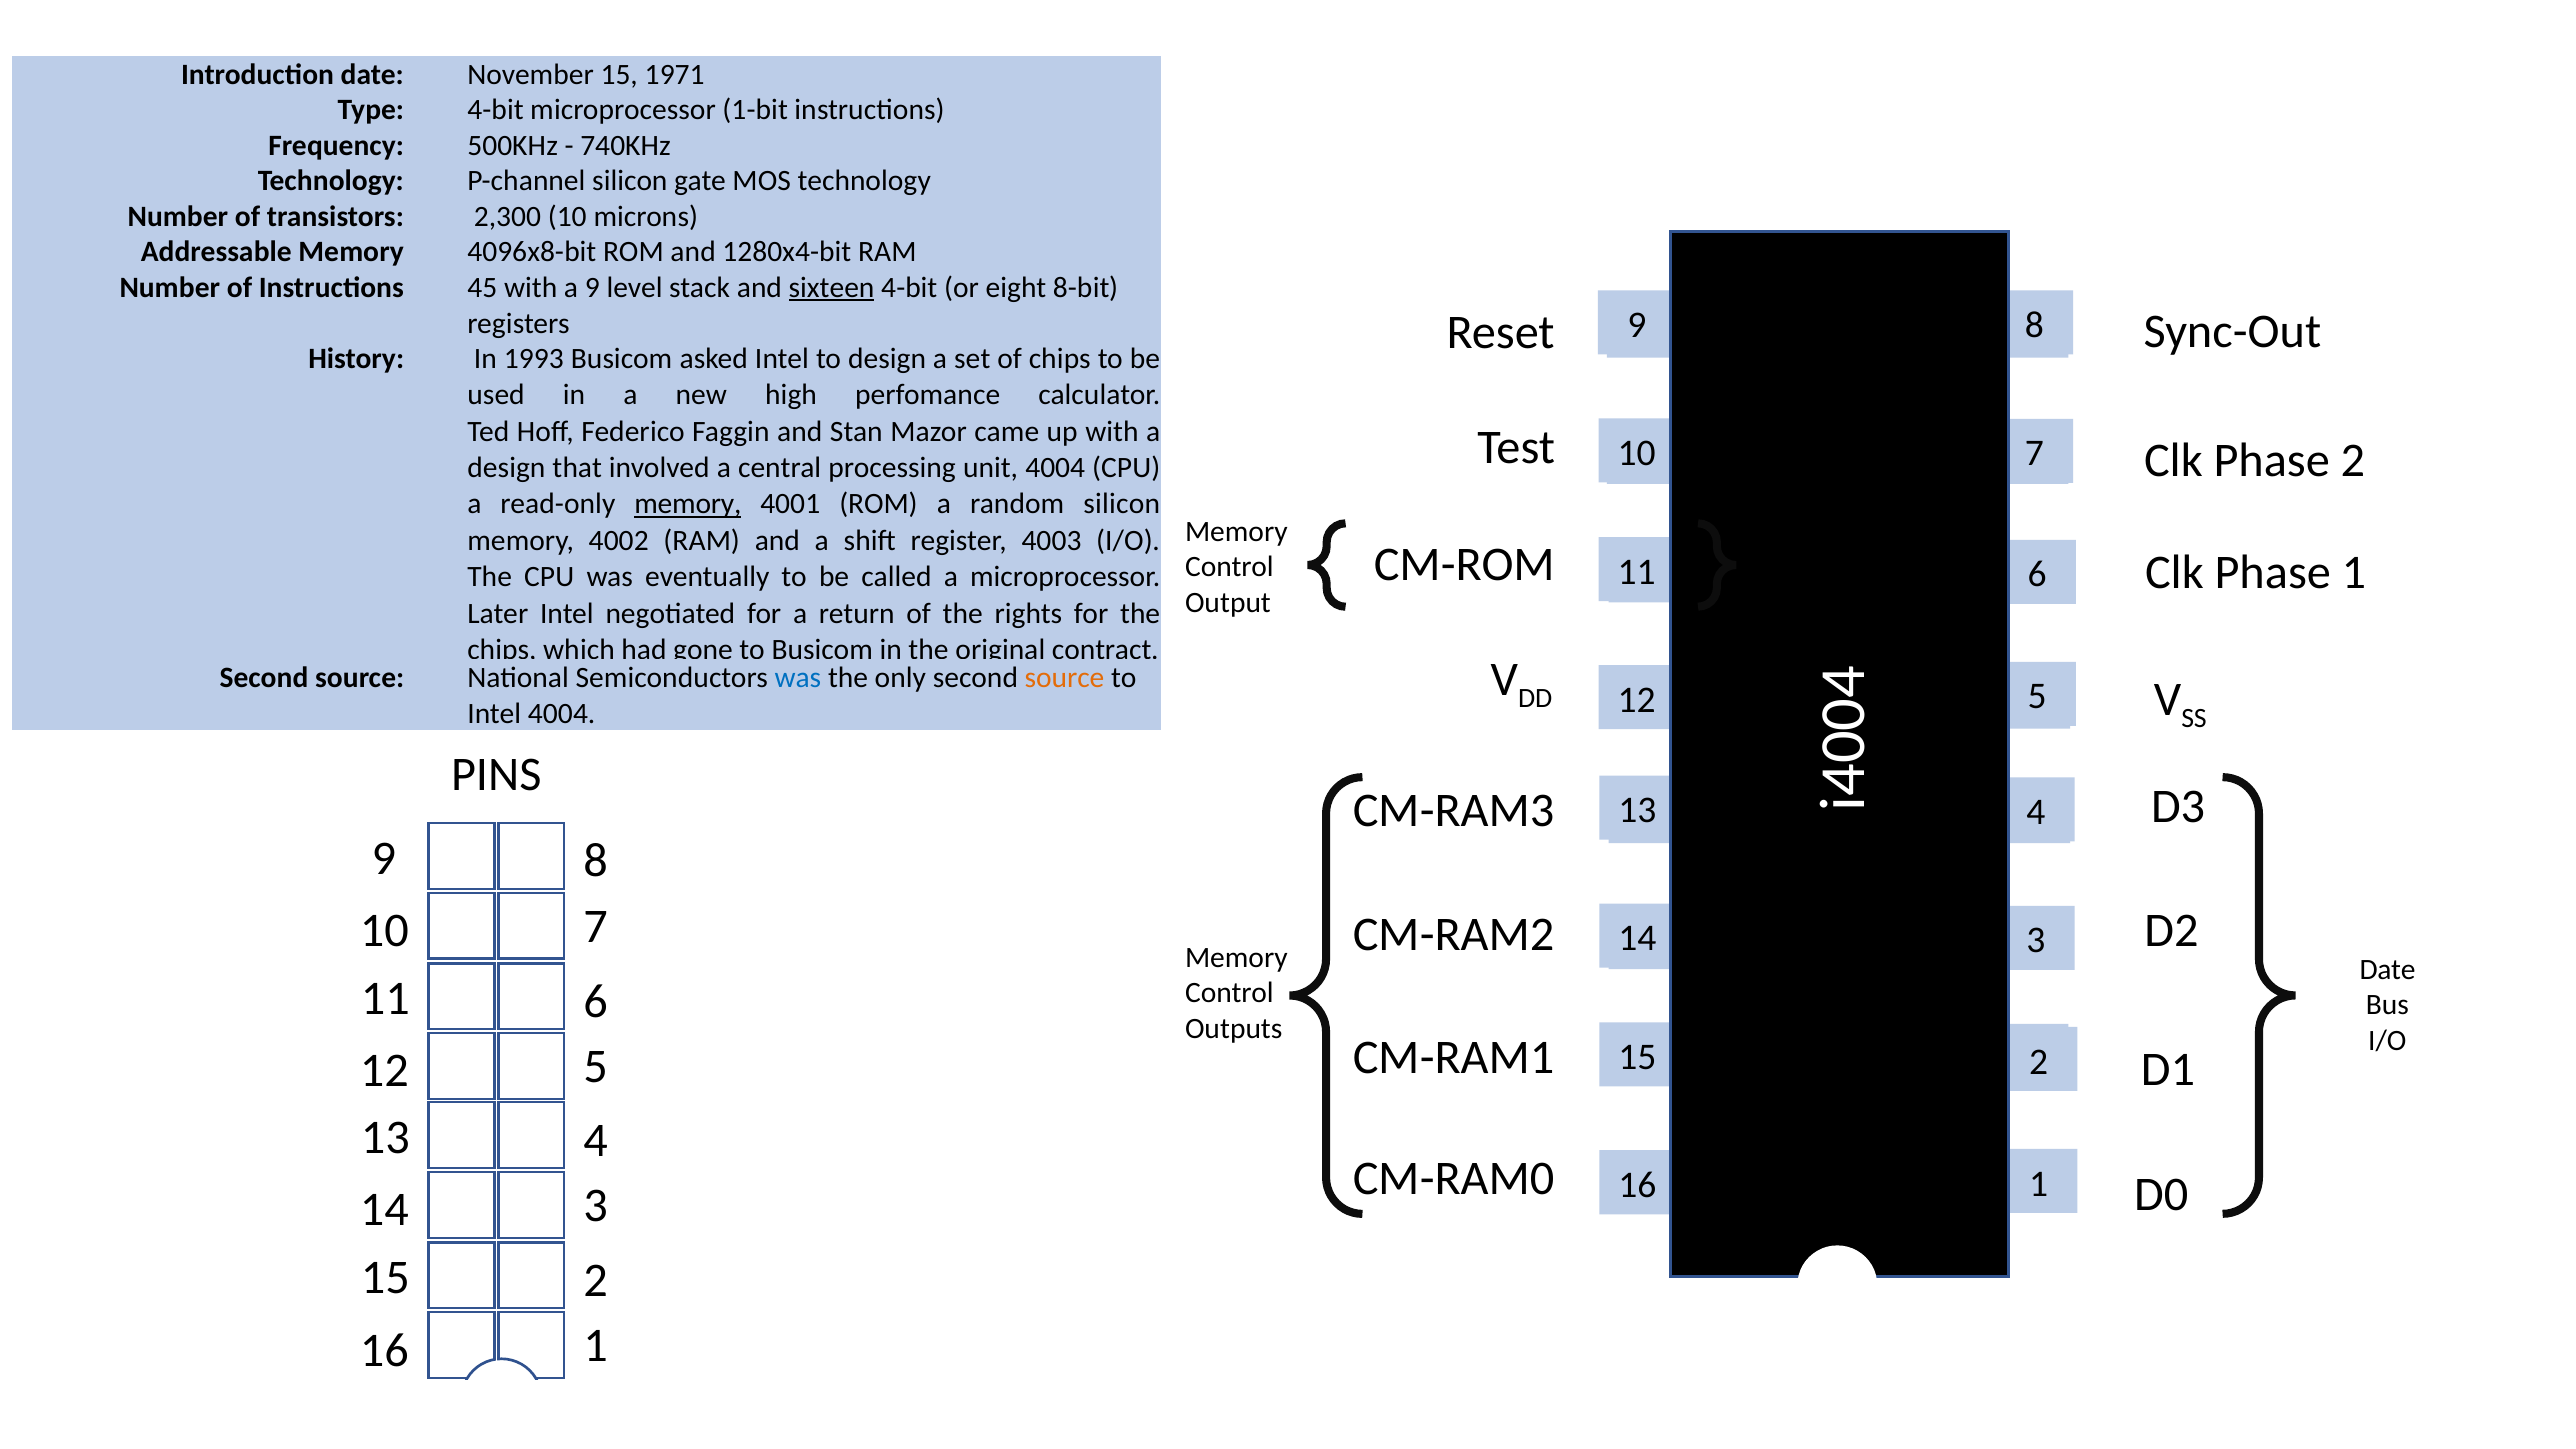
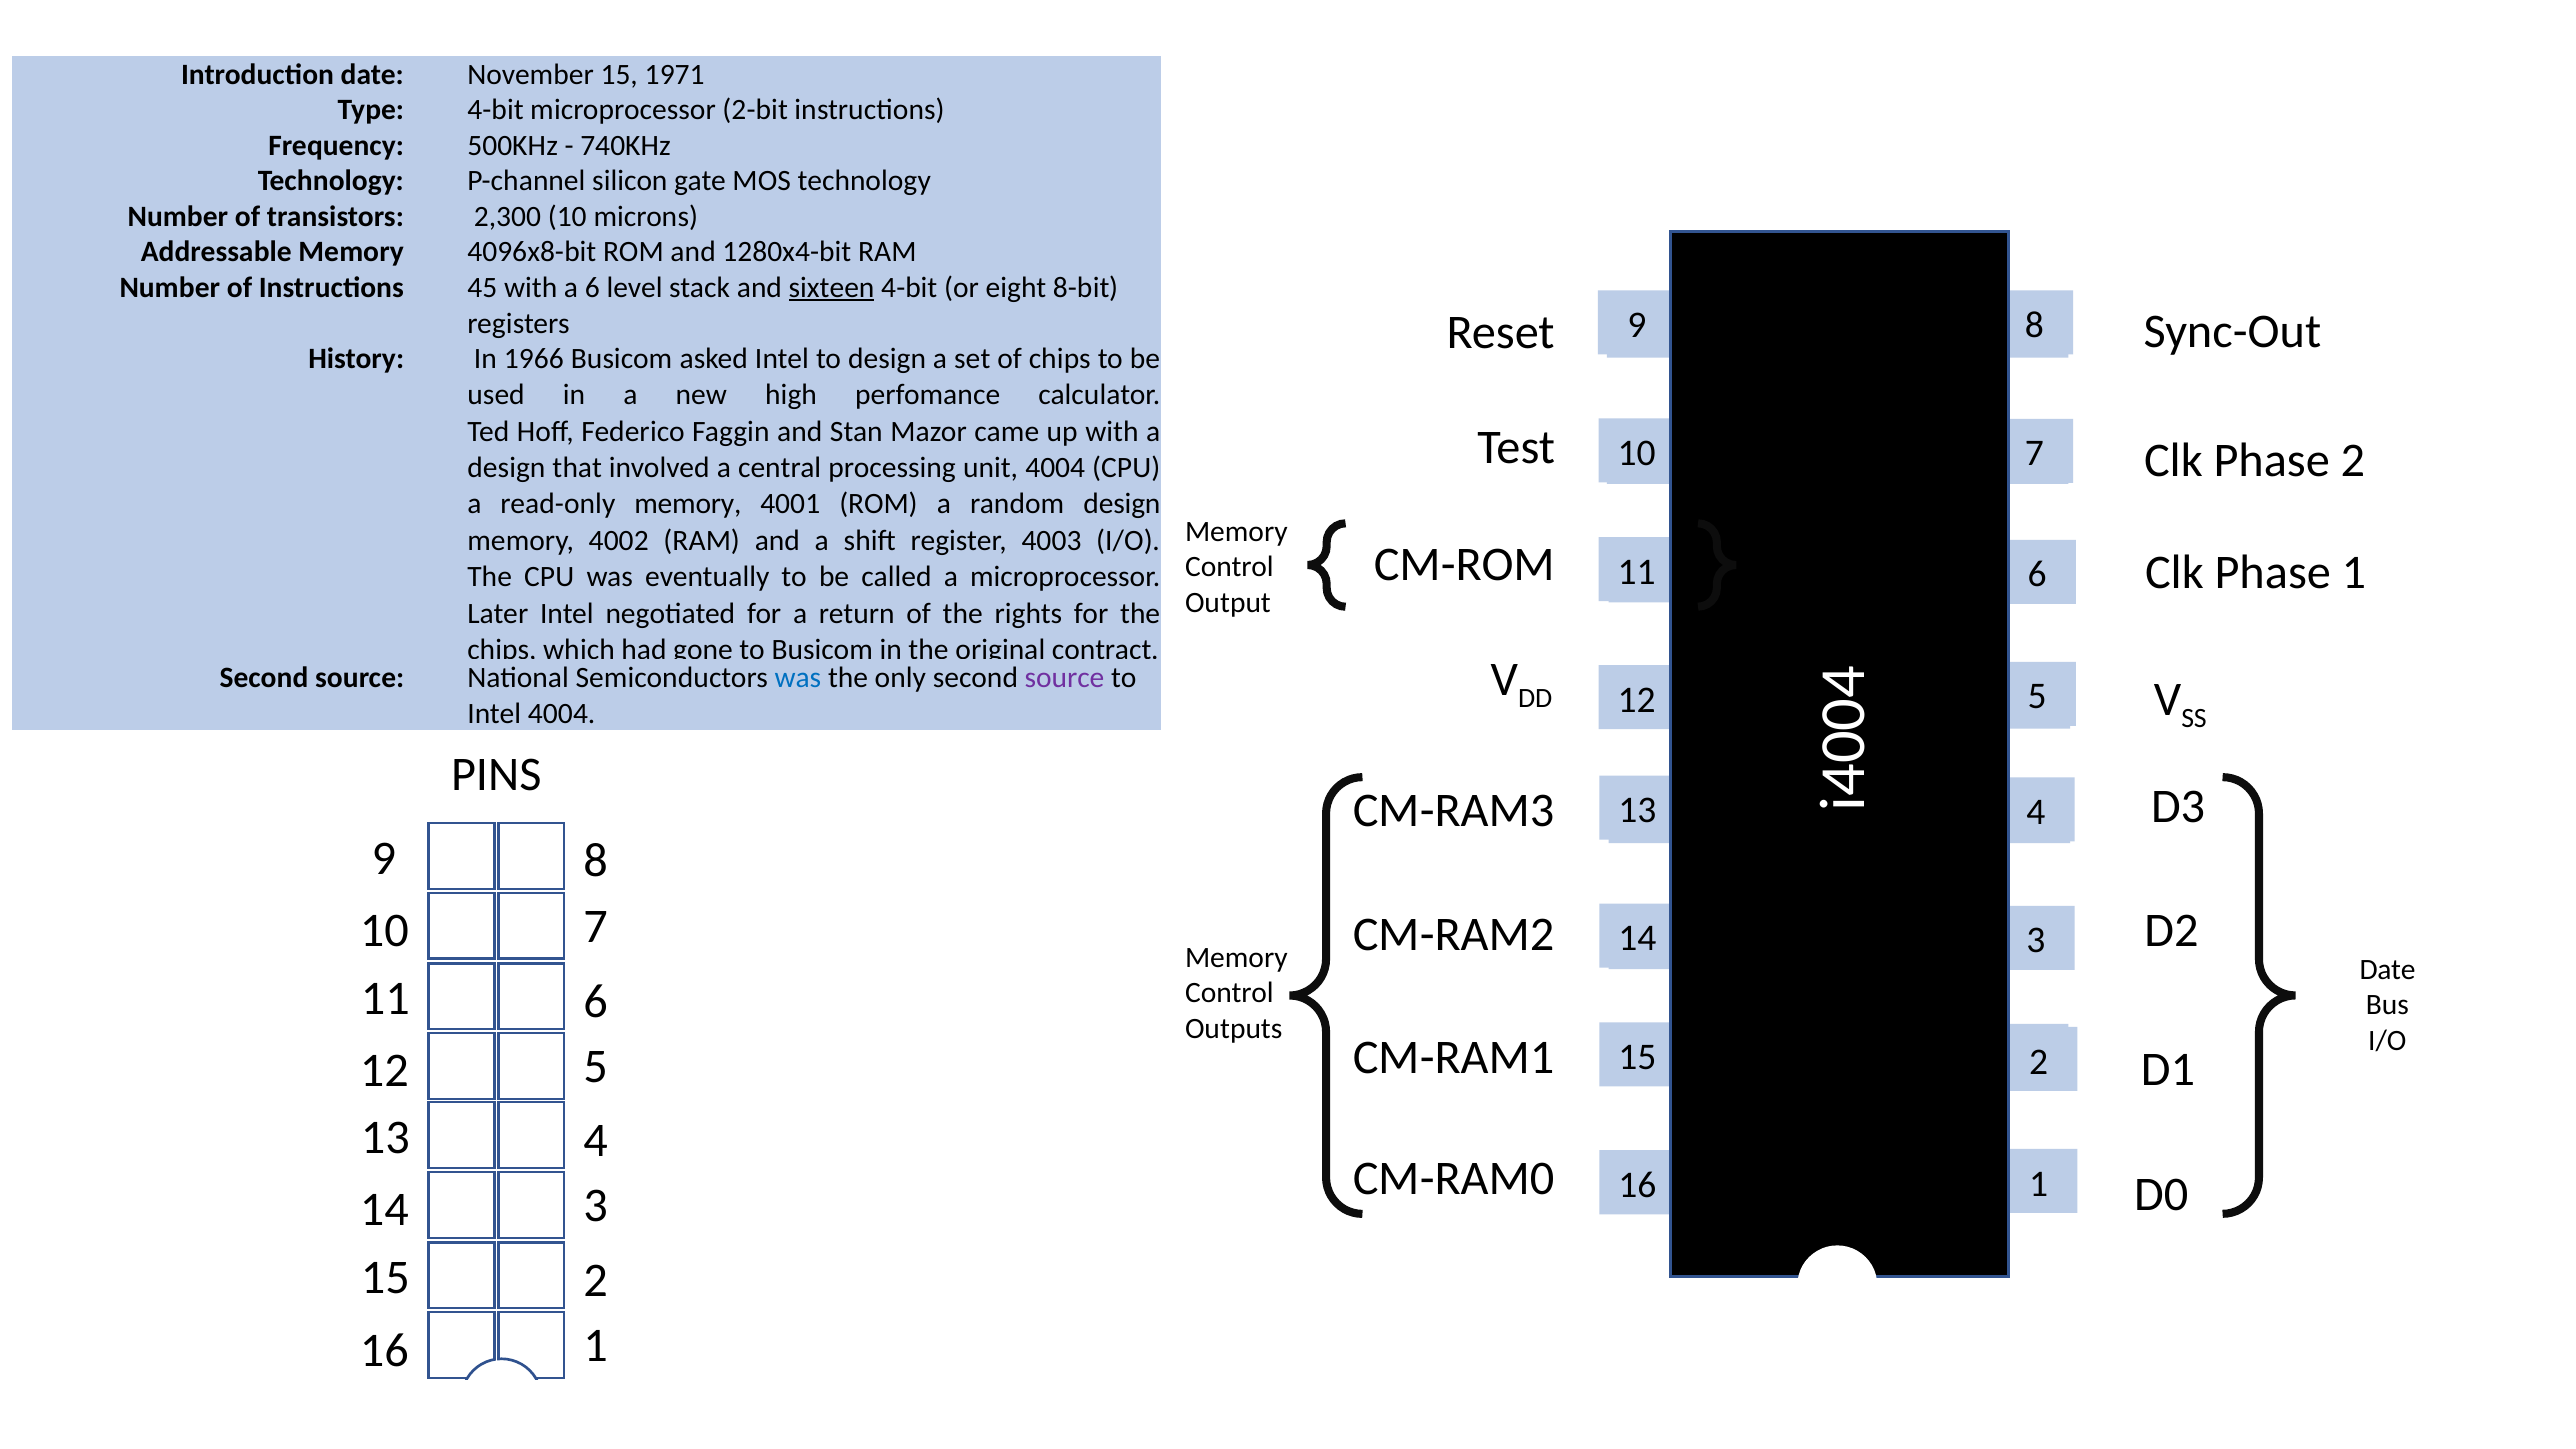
1-bit: 1-bit -> 2-bit
a 9: 9 -> 6
1993: 1993 -> 1966
memory at (688, 504) underline: present -> none
random silicon: silicon -> design
source at (1065, 678) colour: orange -> purple
